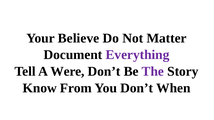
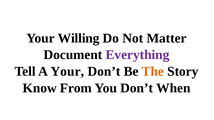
Believe: Believe -> Willing
A Were: Were -> Your
The colour: purple -> orange
